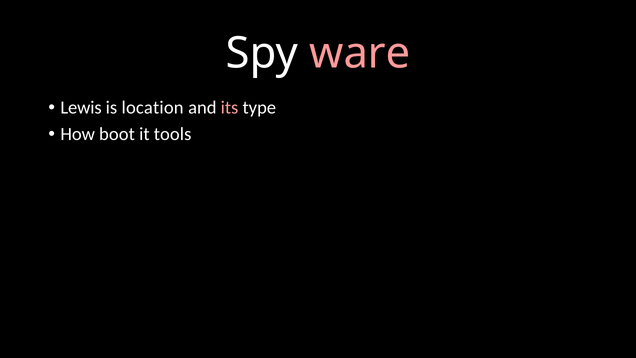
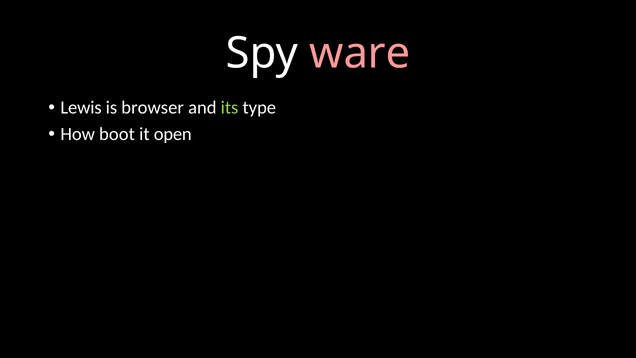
location: location -> browser
its colour: pink -> light green
tools: tools -> open
